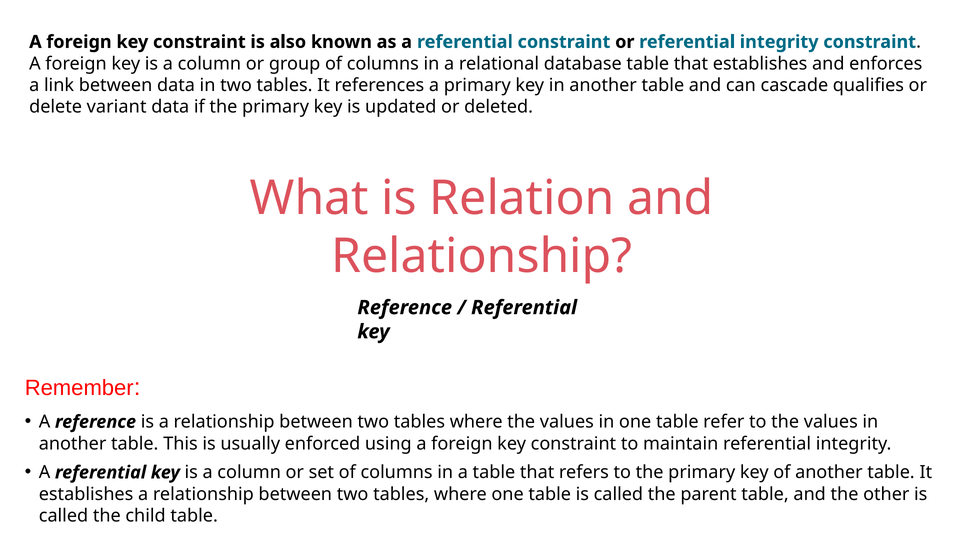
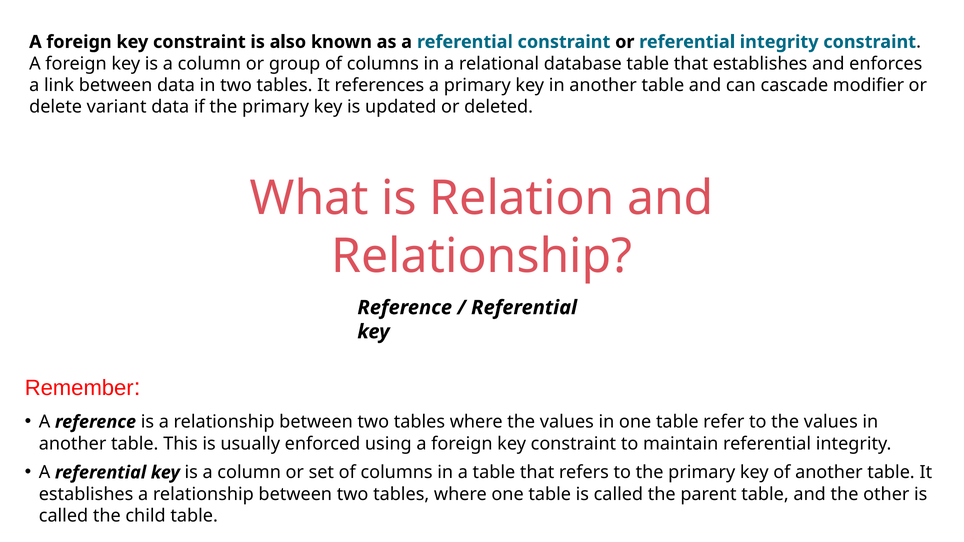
qualifies: qualifies -> modifier
